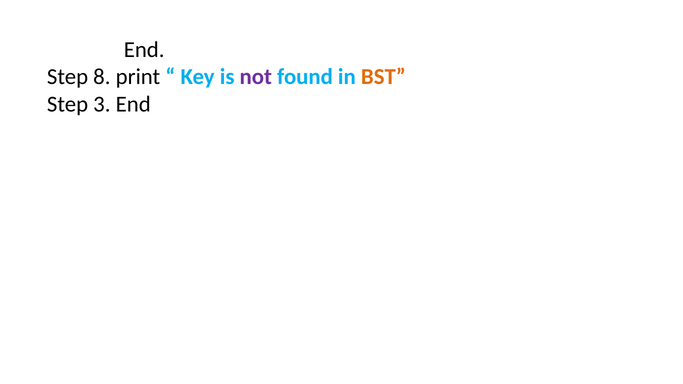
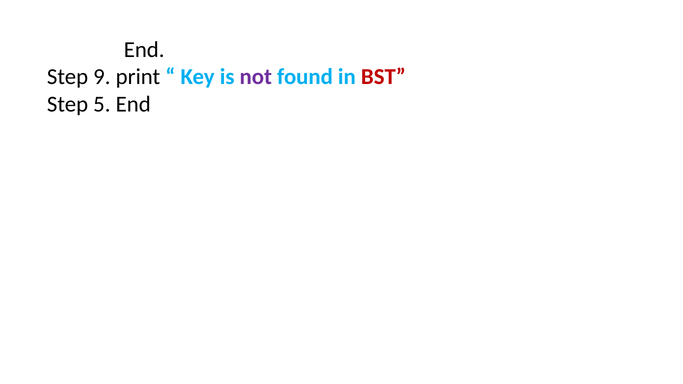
8: 8 -> 9
BST colour: orange -> red
3: 3 -> 5
